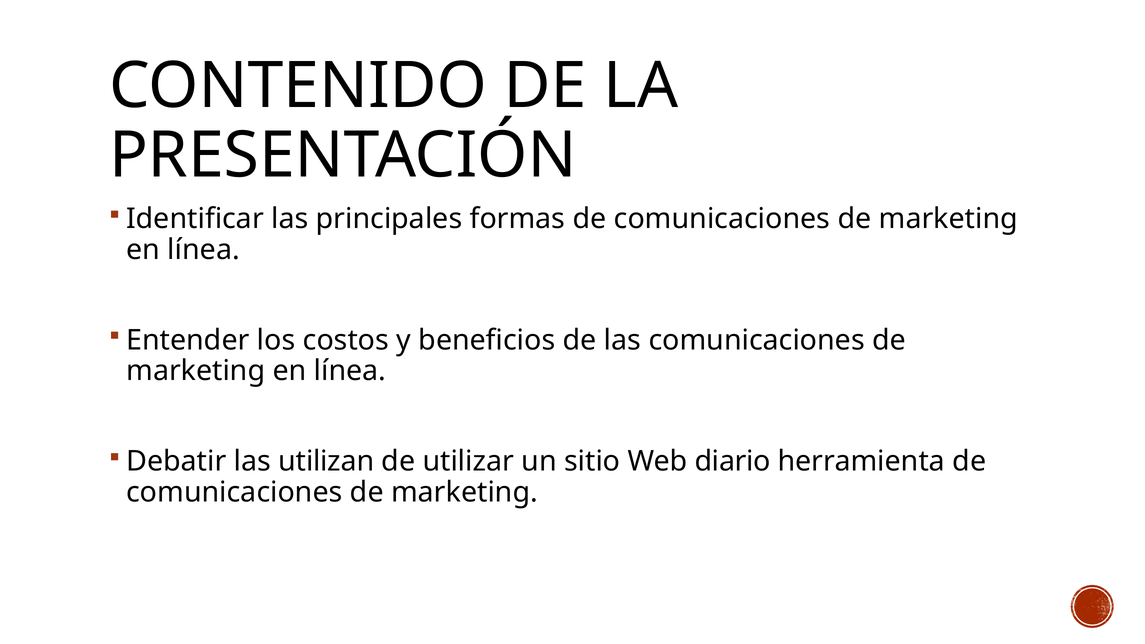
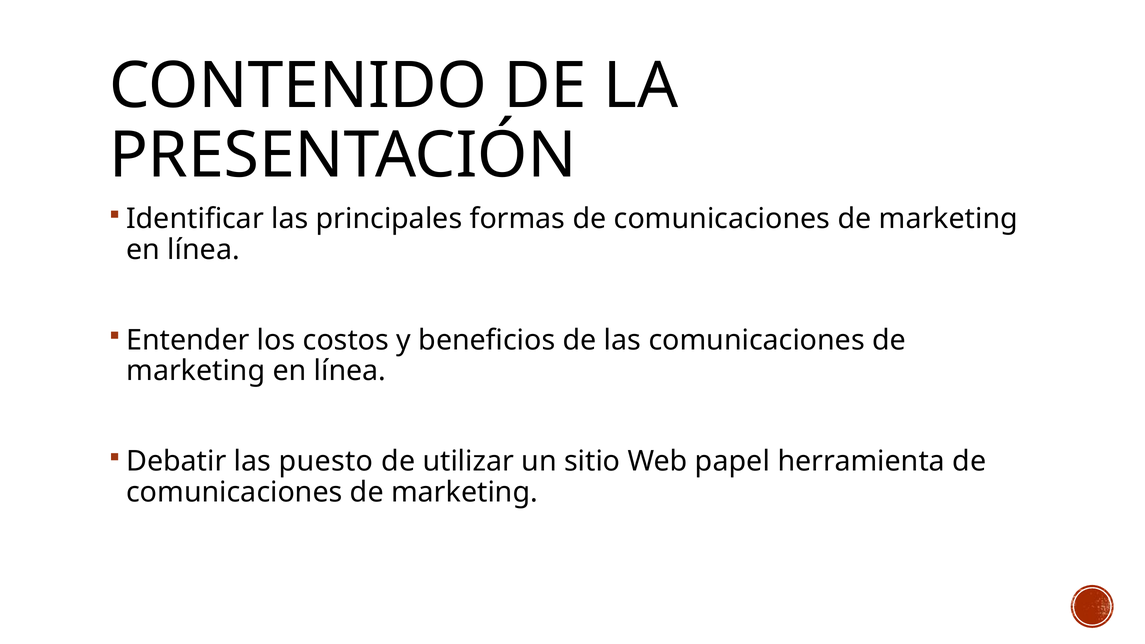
utilizan: utilizan -> puesto
diario: diario -> papel
